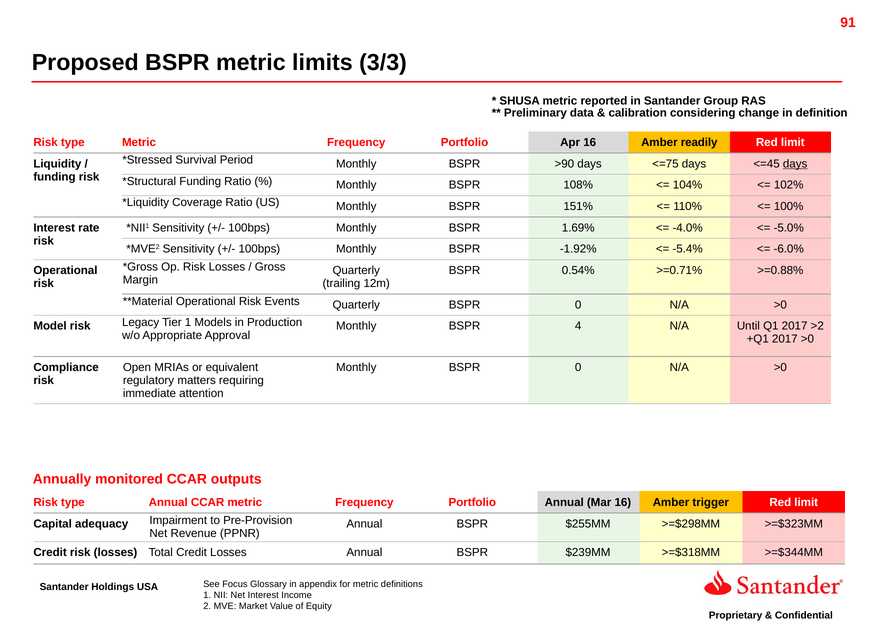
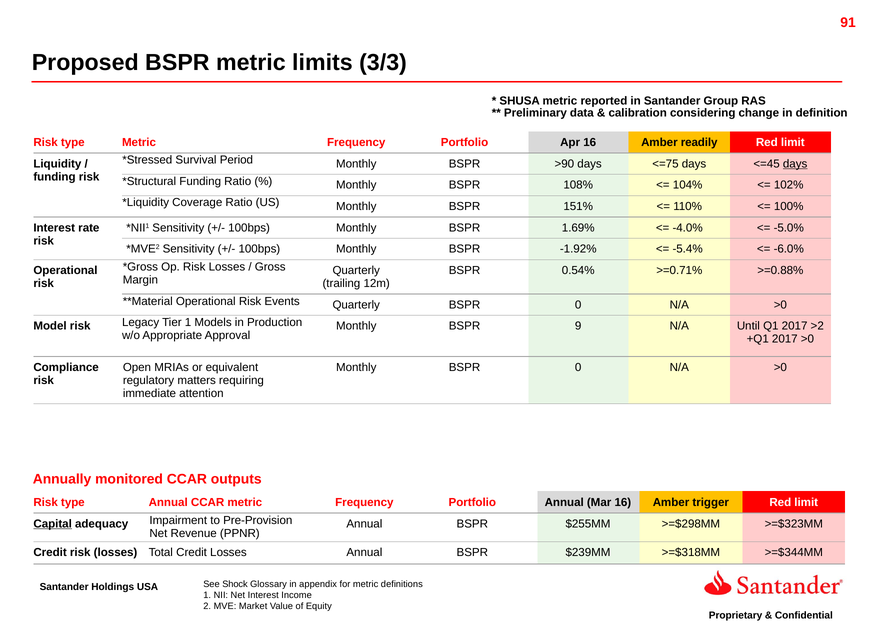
4: 4 -> 9
Capital underline: none -> present
Focus: Focus -> Shock
